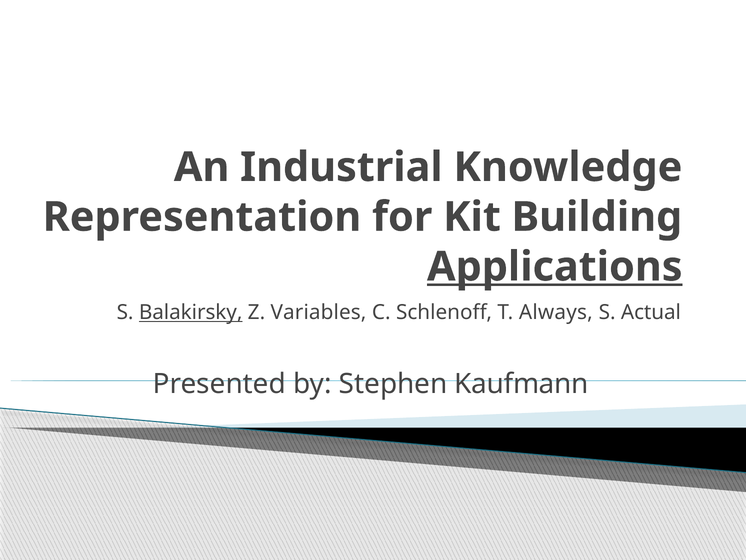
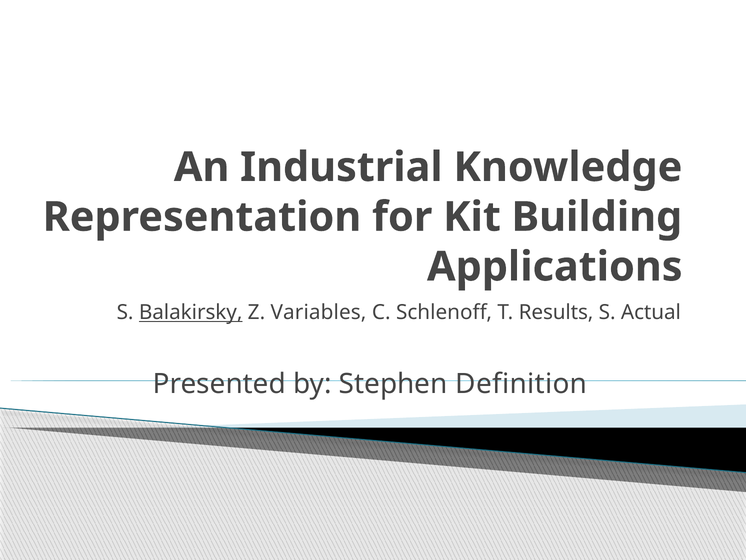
Applications underline: present -> none
Always: Always -> Results
Kaufmann: Kaufmann -> Definition
